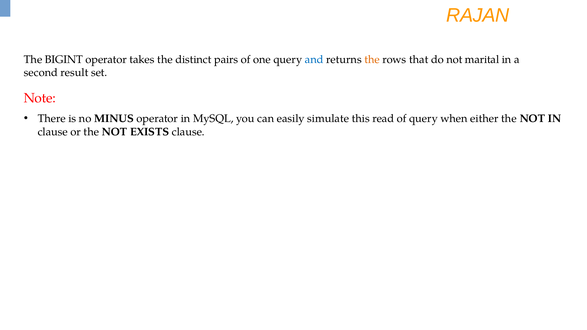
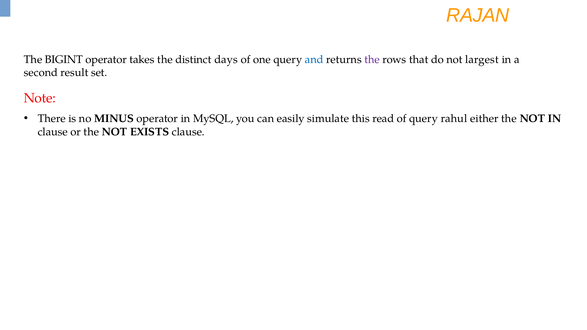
pairs: pairs -> days
the at (372, 59) colour: orange -> purple
marital: marital -> largest
when: when -> rahul
